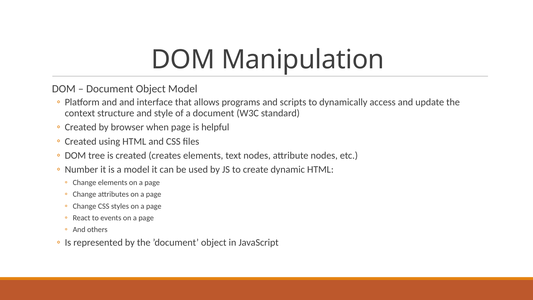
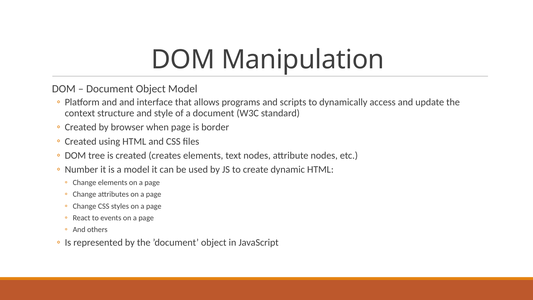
helpful: helpful -> border
